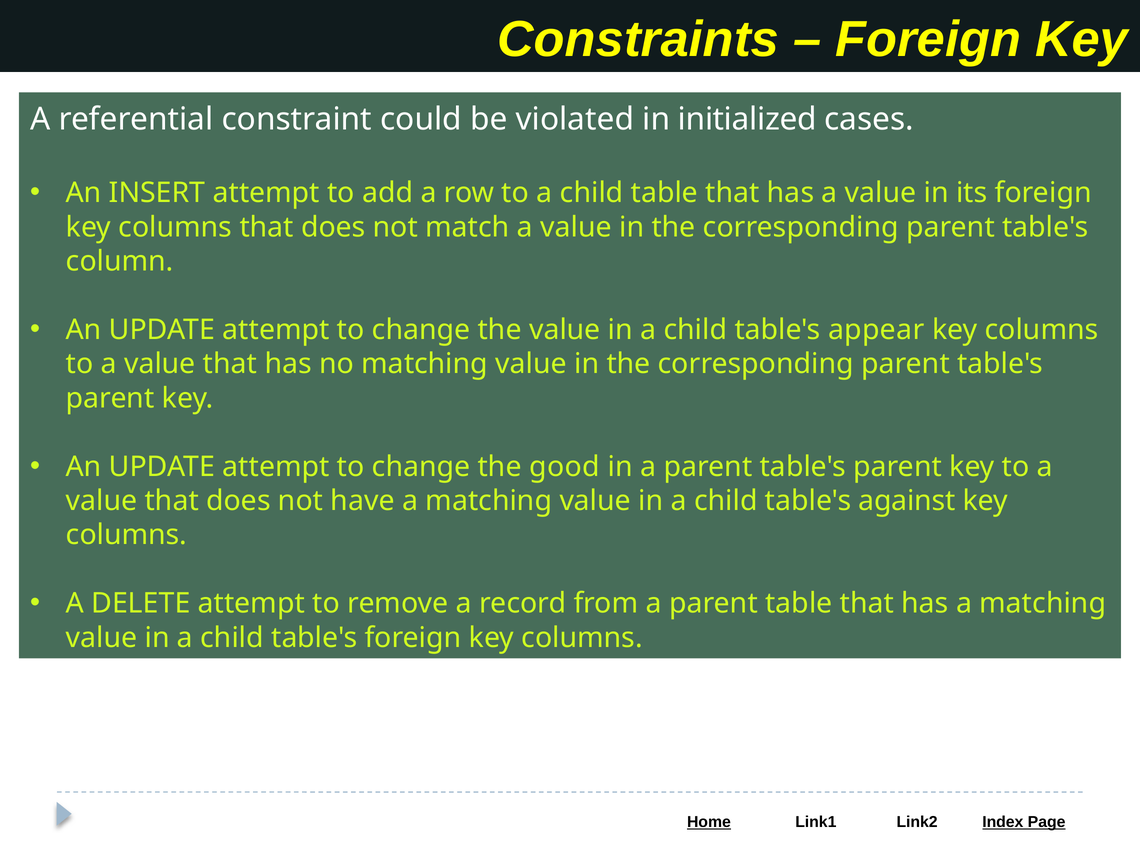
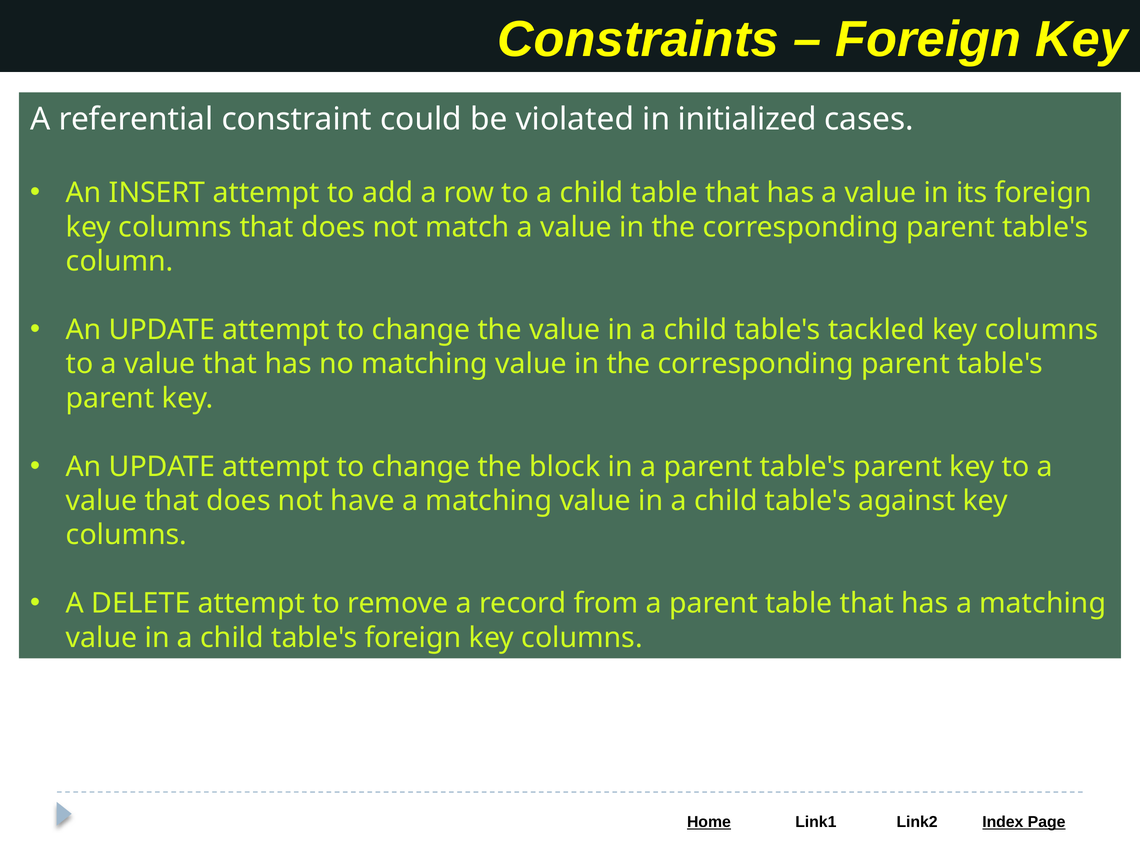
appear: appear -> tackled
good: good -> block
